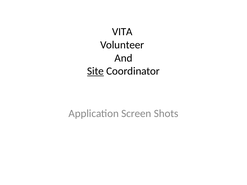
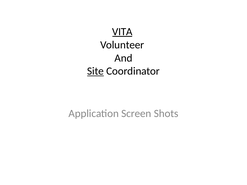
VITA underline: none -> present
